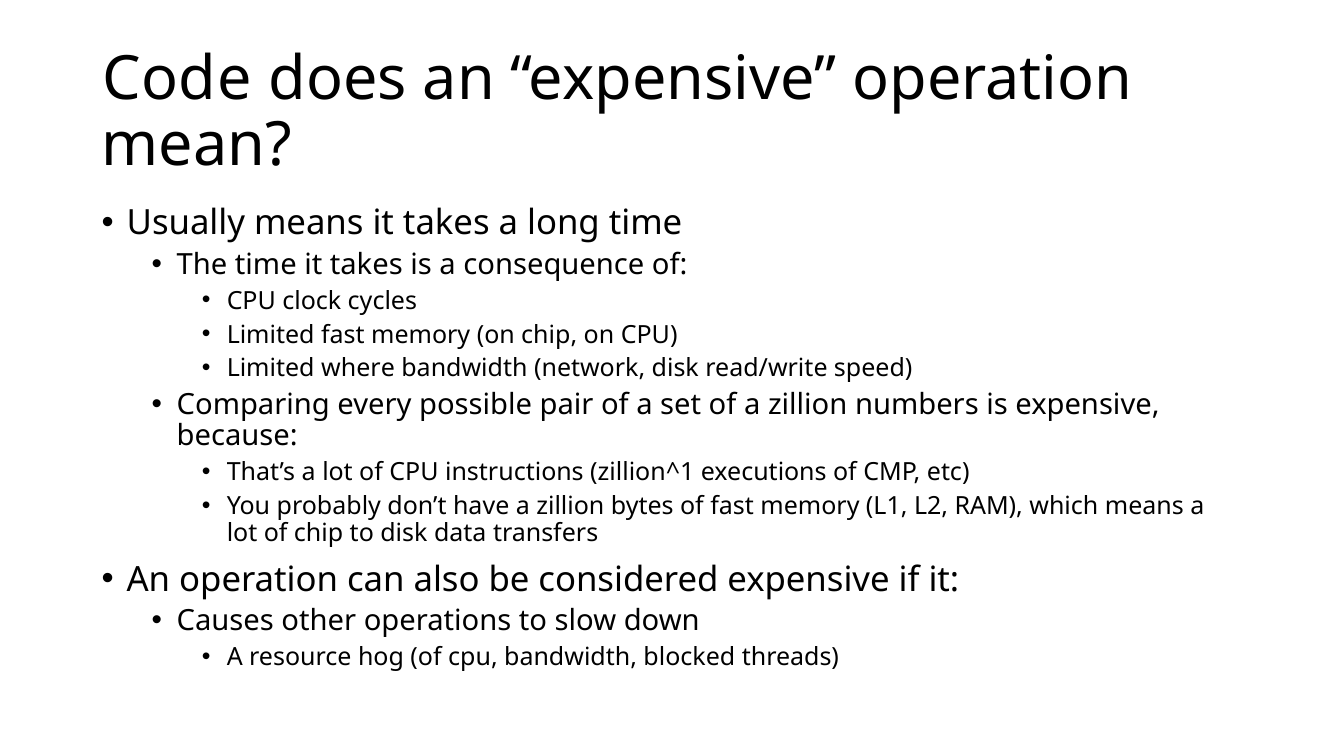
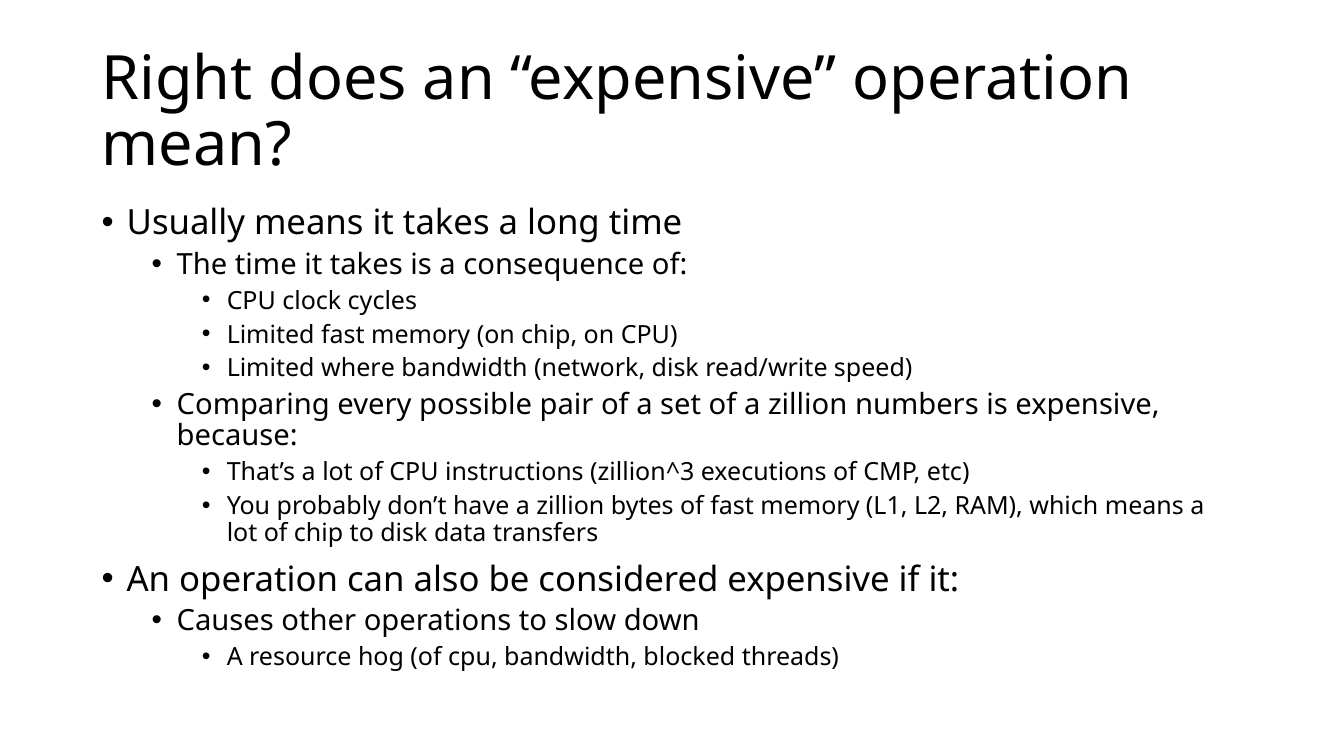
Code: Code -> Right
zillion^1: zillion^1 -> zillion^3
